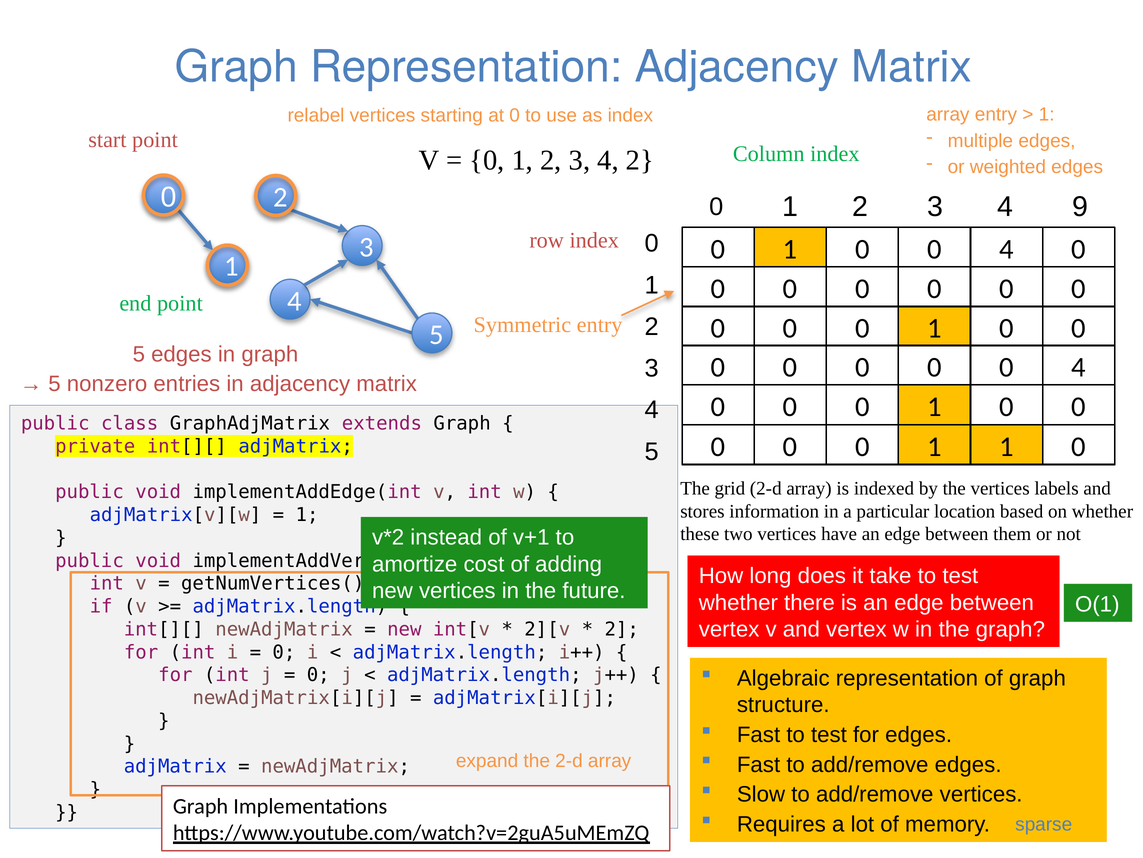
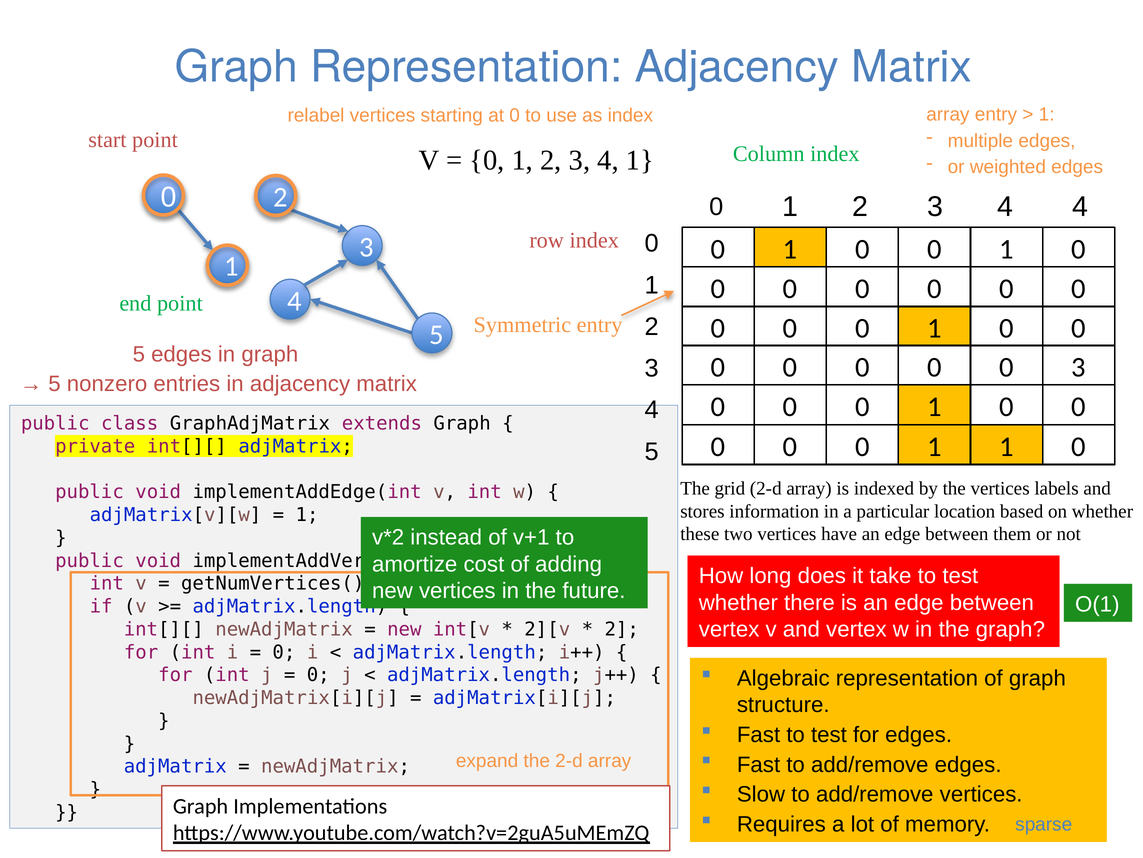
4 2: 2 -> 1
4 9: 9 -> 4
1 0 0 4: 4 -> 1
0 0 0 4: 4 -> 3
